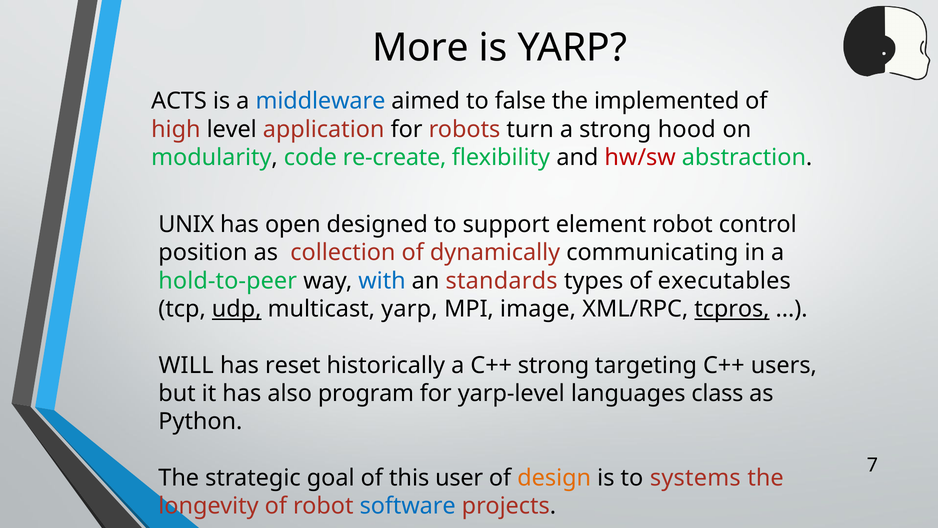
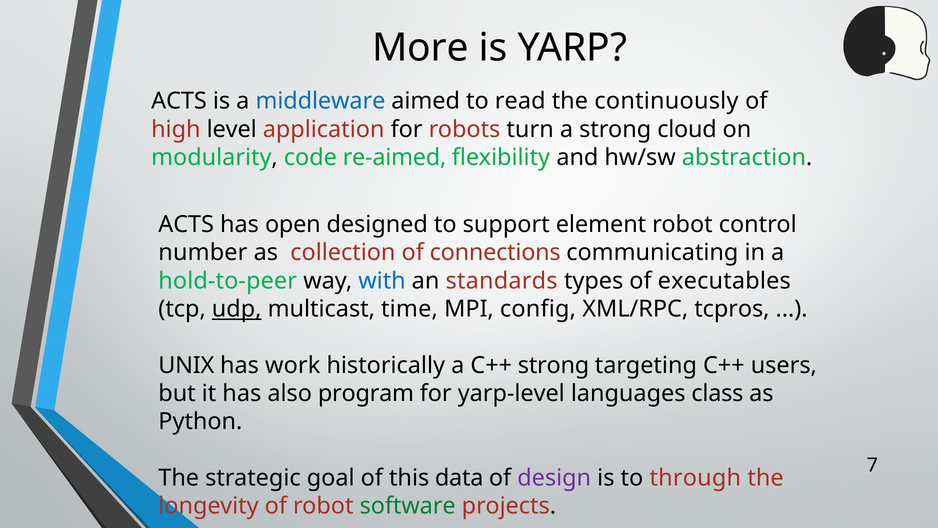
false: false -> read
implemented: implemented -> continuously
hood: hood -> cloud
re-create: re-create -> re-aimed
hw/sw colour: red -> black
UNIX at (186, 224): UNIX -> ACTS
position: position -> number
dynamically: dynamically -> connections
multicast yarp: yarp -> time
image: image -> config
tcpros underline: present -> none
WILL: WILL -> UNIX
reset: reset -> work
user: user -> data
design colour: orange -> purple
systems: systems -> through
software colour: blue -> green
